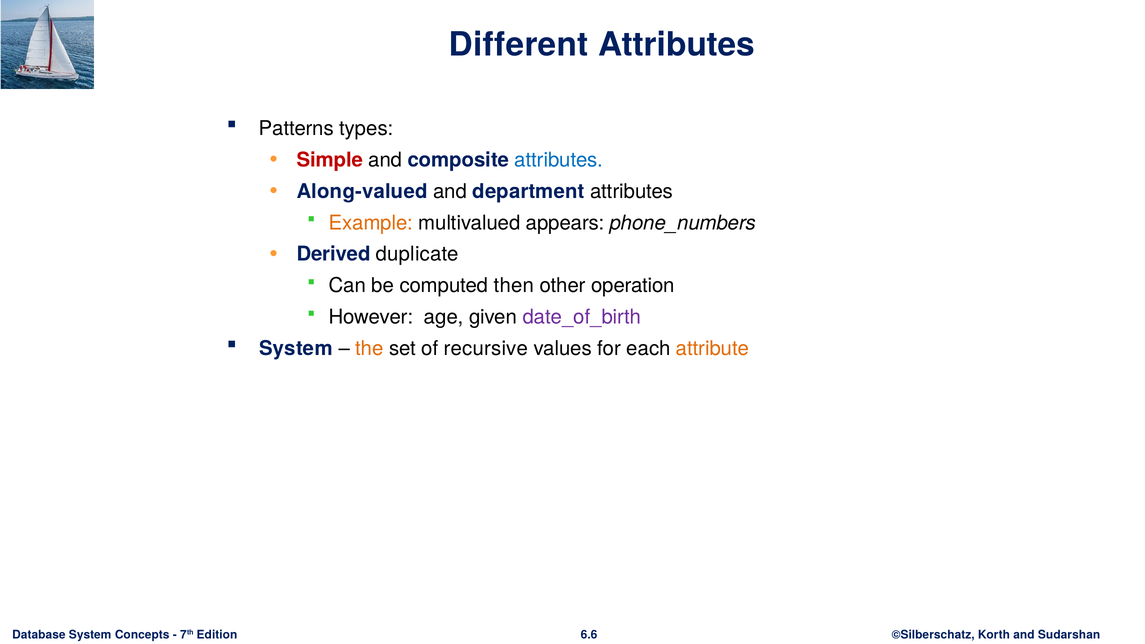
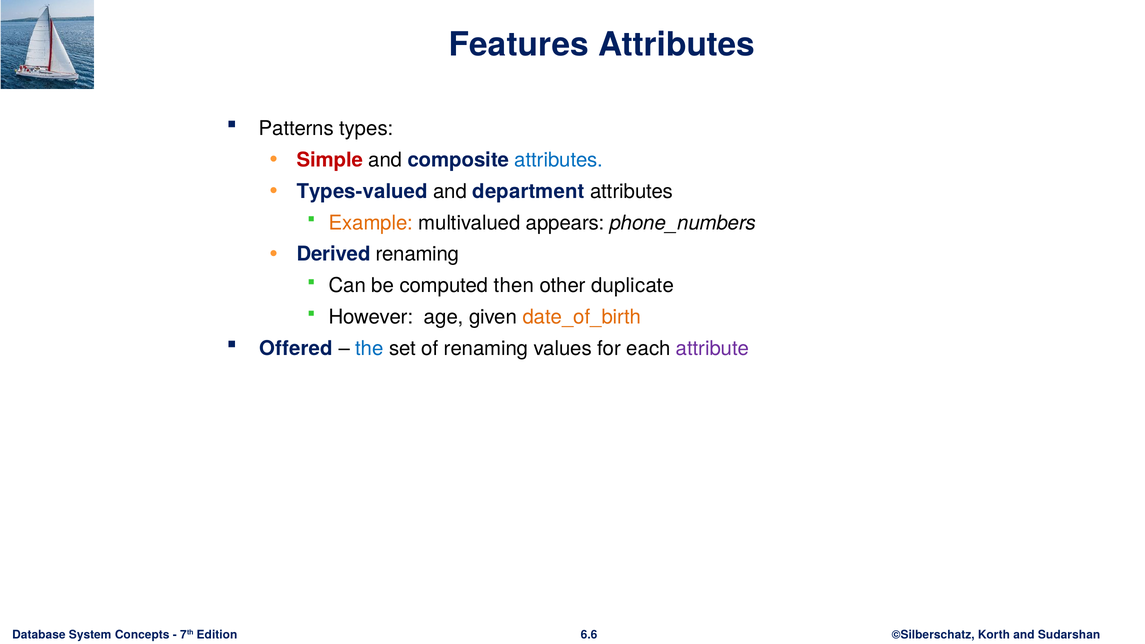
Different: Different -> Features
Along-valued: Along-valued -> Types-valued
Derived duplicate: duplicate -> renaming
operation: operation -> duplicate
date_of_birth colour: purple -> orange
System at (296, 348): System -> Offered
the colour: orange -> blue
of recursive: recursive -> renaming
attribute colour: orange -> purple
